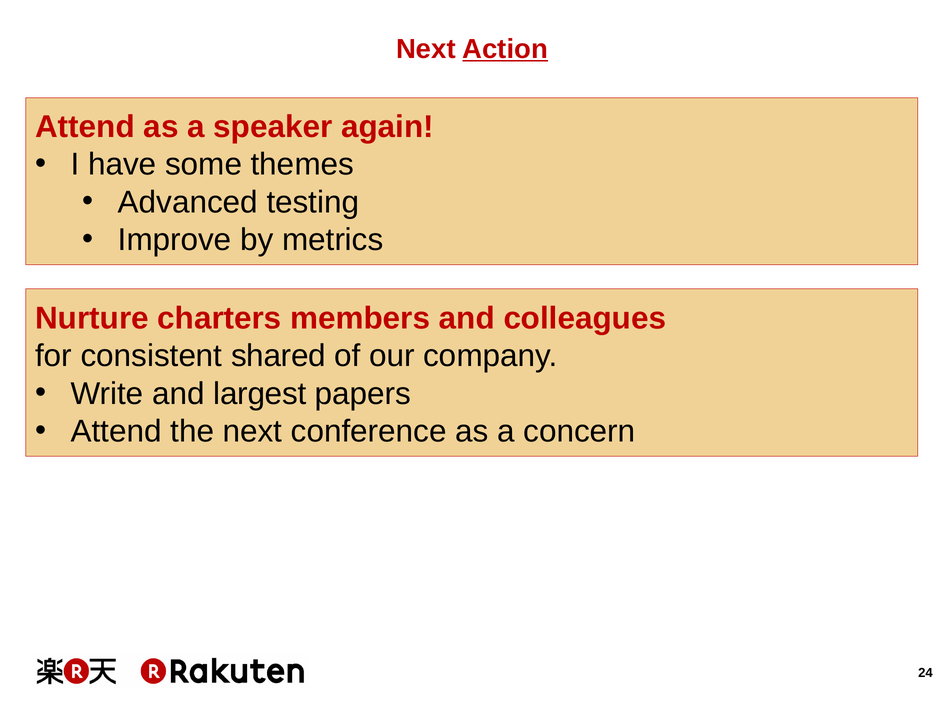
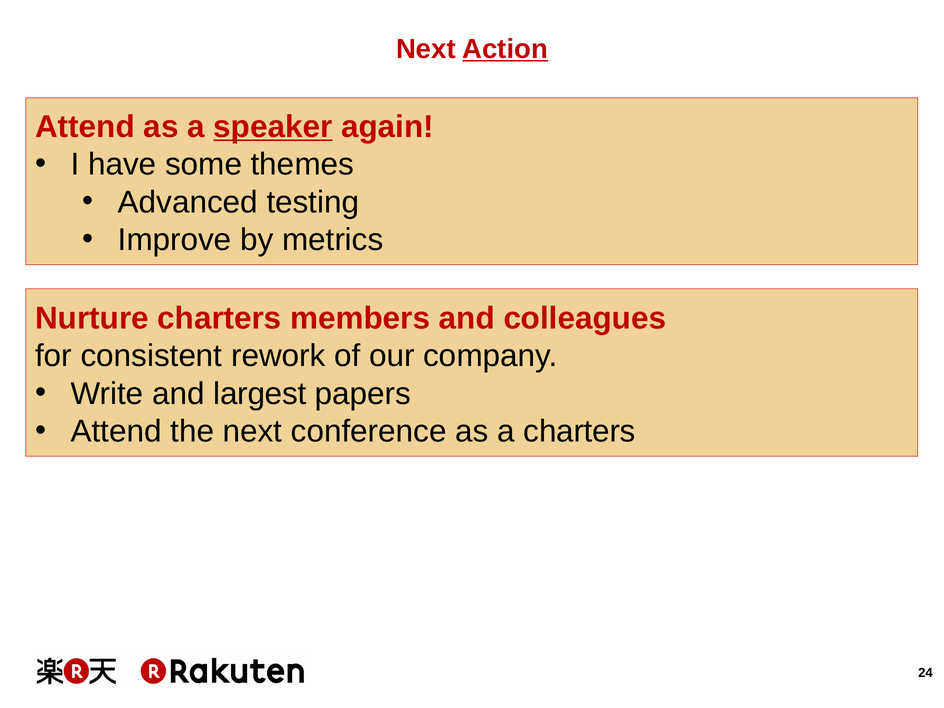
speaker underline: none -> present
shared: shared -> rework
a concern: concern -> charters
